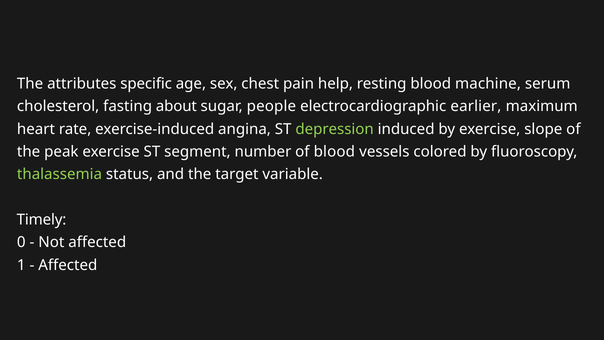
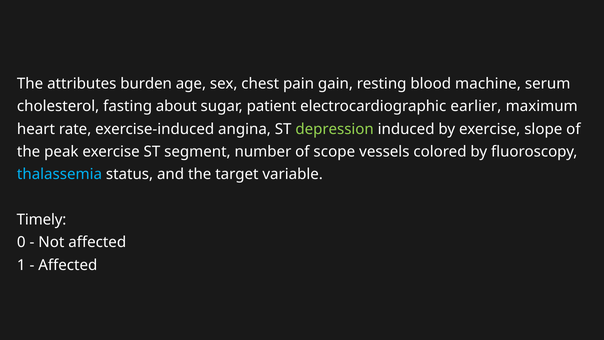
specific: specific -> burden
help: help -> gain
people: people -> patient
of blood: blood -> scope
thalassemia colour: light green -> light blue
